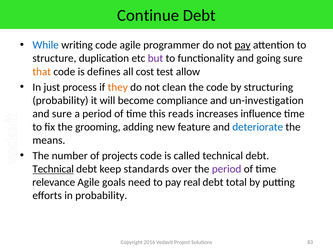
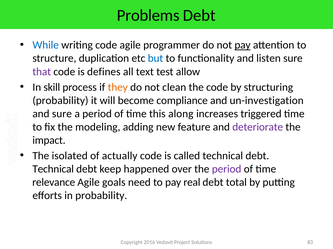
Continue: Continue -> Problems
but colour: purple -> blue
going: going -> listen
that colour: orange -> purple
cost: cost -> text
just: just -> skill
reads: reads -> along
influence: influence -> triggered
grooming: grooming -> modeling
deteriorate colour: blue -> purple
means: means -> impact
number: number -> isolated
projects: projects -> actually
Technical at (53, 169) underline: present -> none
standards: standards -> happened
